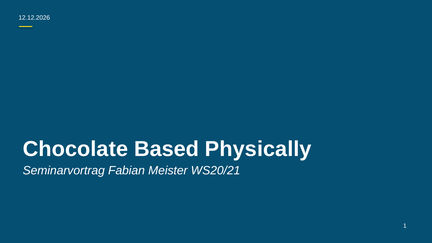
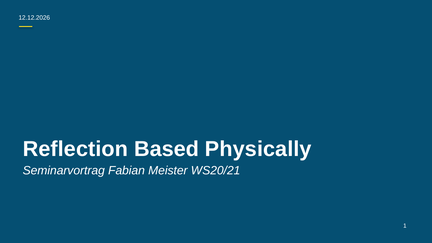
Chocolate: Chocolate -> Reflection
